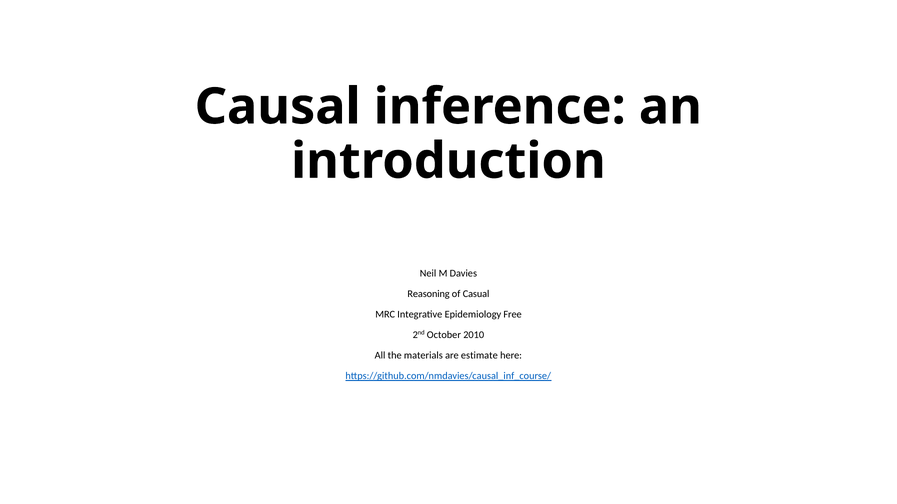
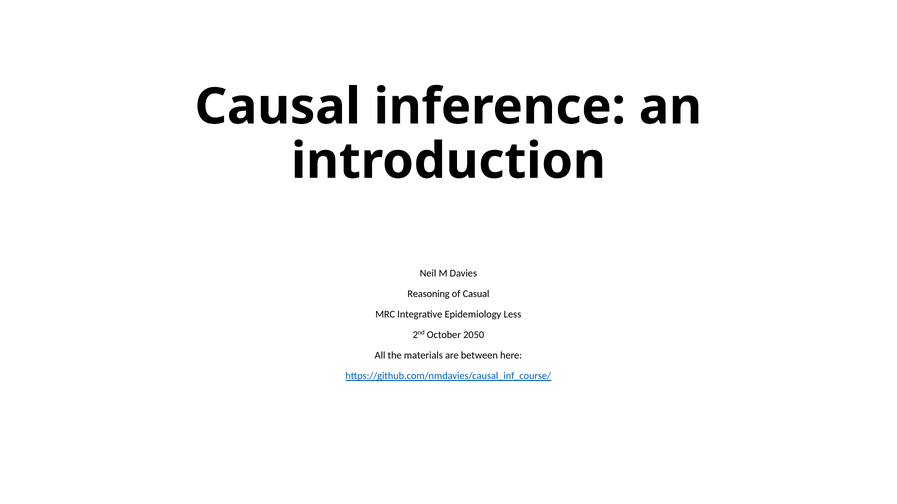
Free: Free -> Less
2010: 2010 -> 2050
estimate: estimate -> between
